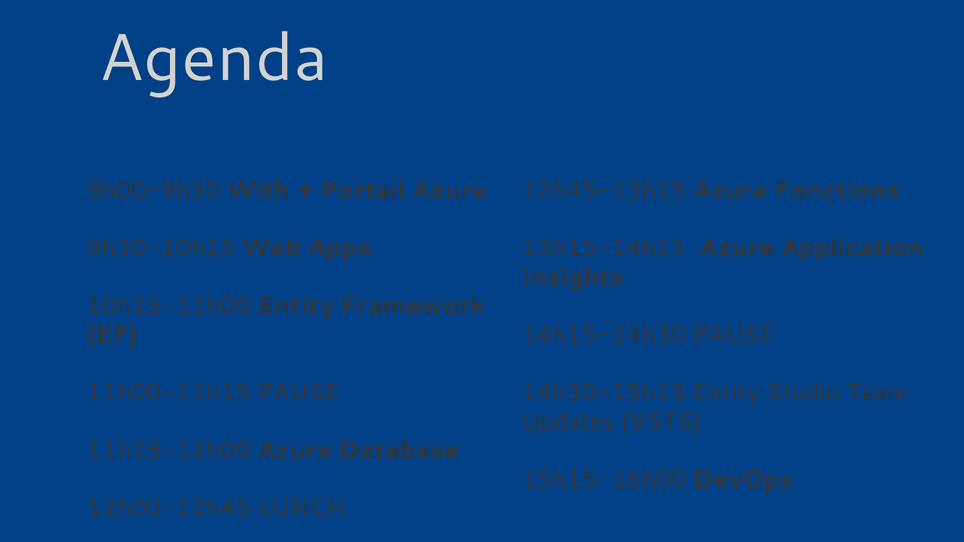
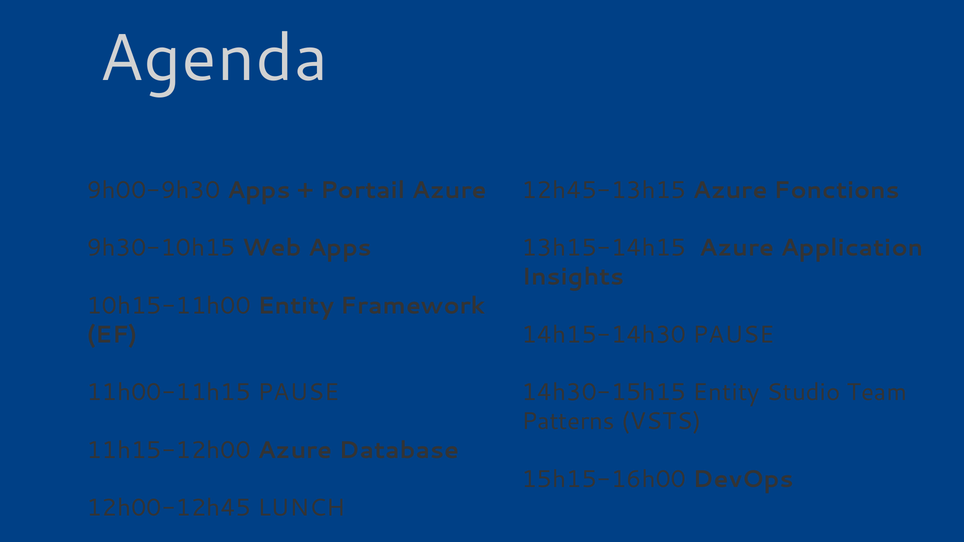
9h00-9h30 With: With -> Apps
Updates: Updates -> Patterns
